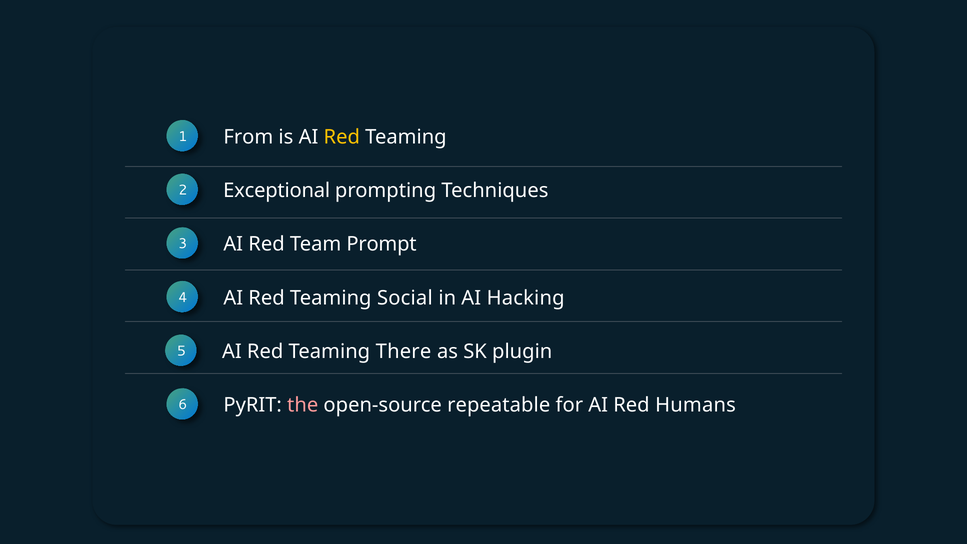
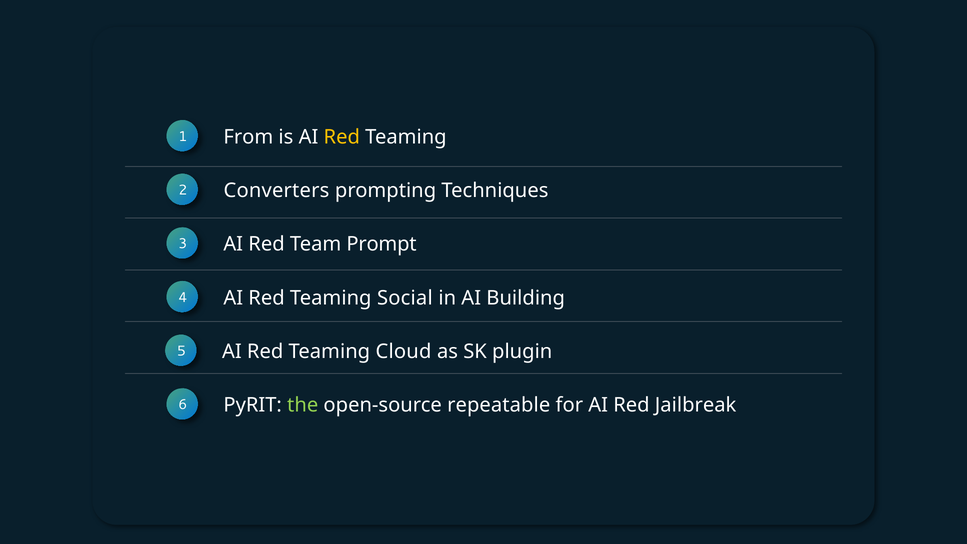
Exceptional: Exceptional -> Converters
Hacking: Hacking -> Building
There: There -> Cloud
the colour: pink -> light green
Humans: Humans -> Jailbreak
